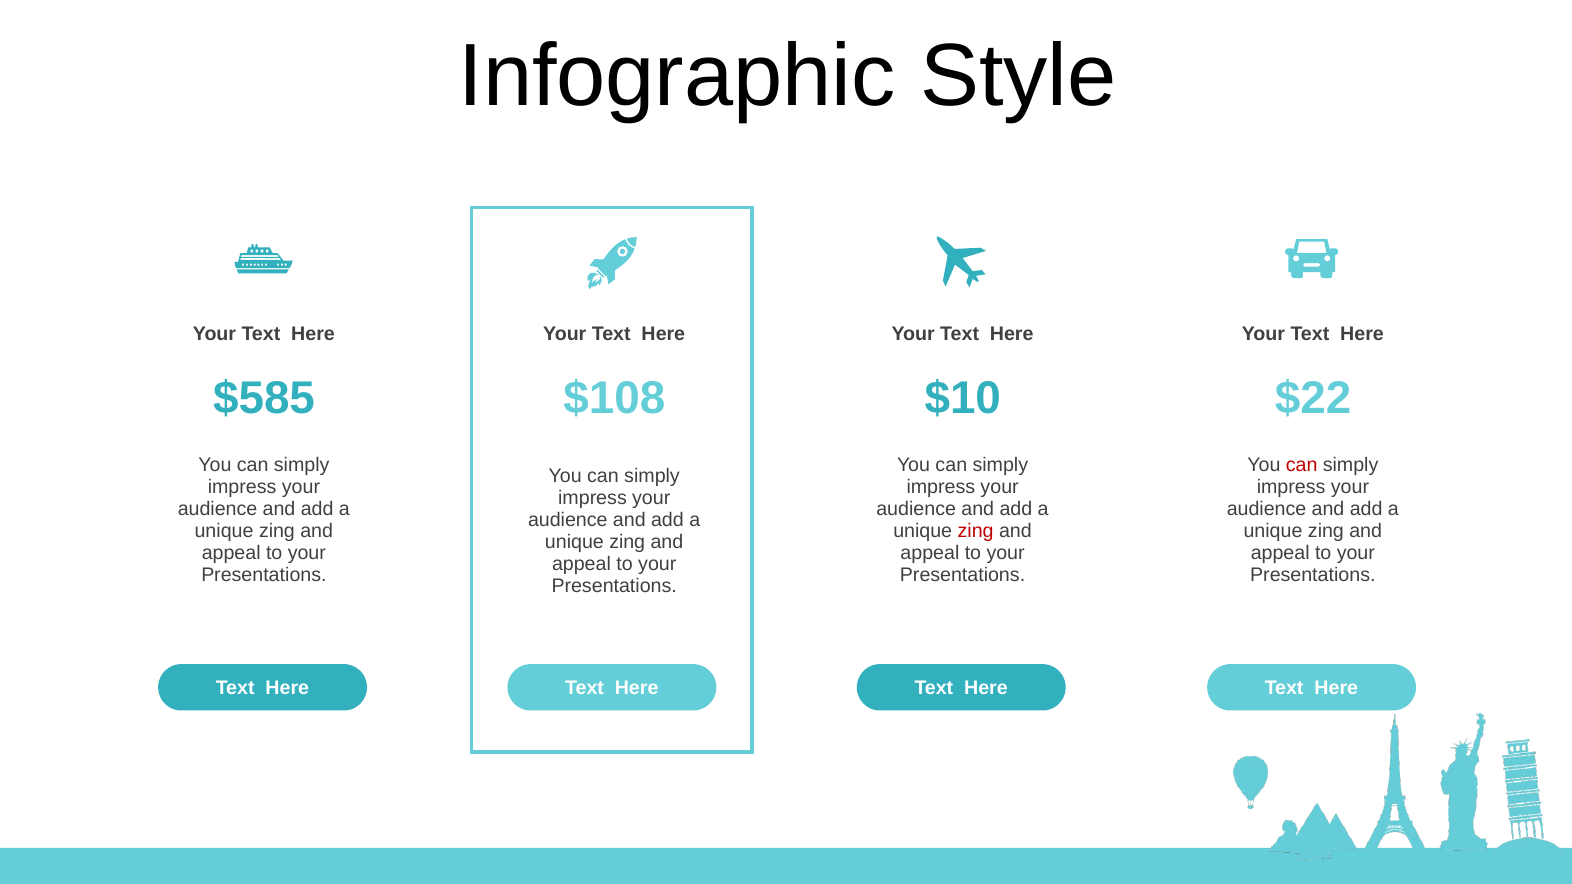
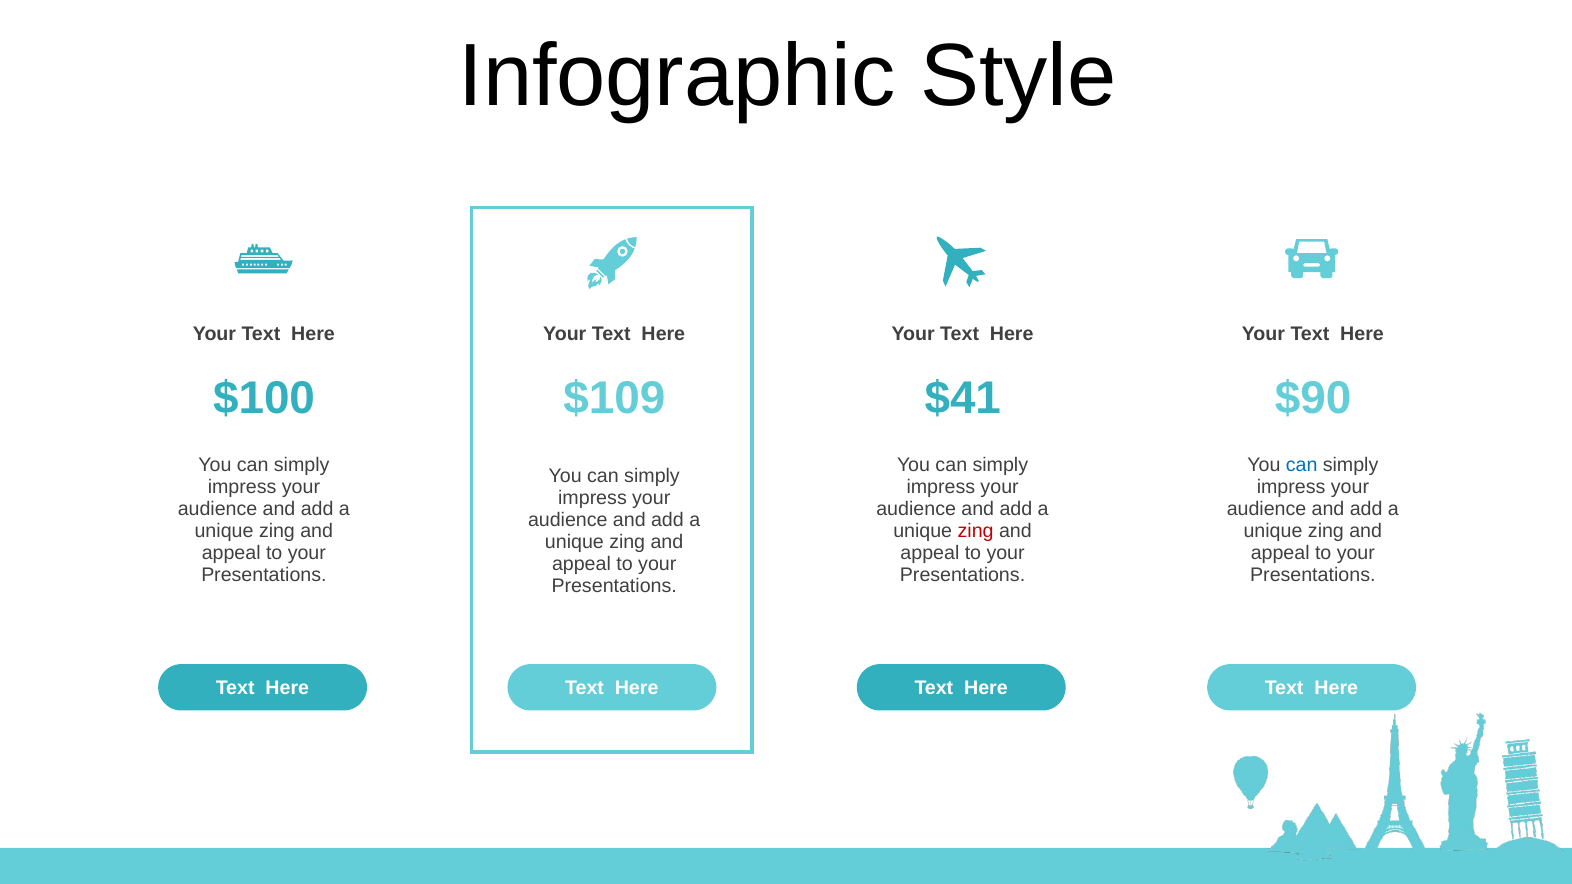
$585: $585 -> $100
$108: $108 -> $109
$10: $10 -> $41
$22: $22 -> $90
can at (1302, 465) colour: red -> blue
